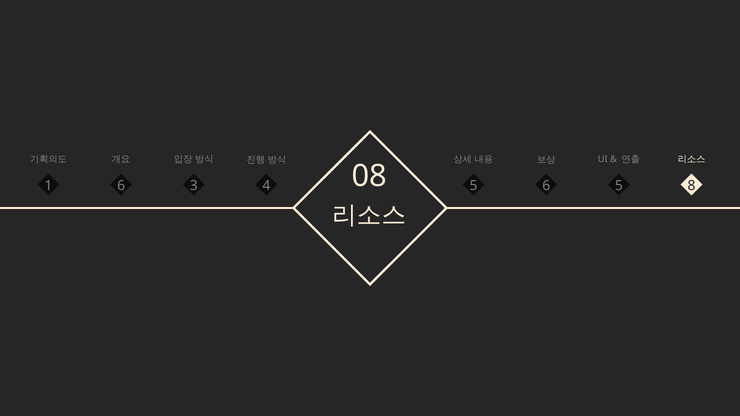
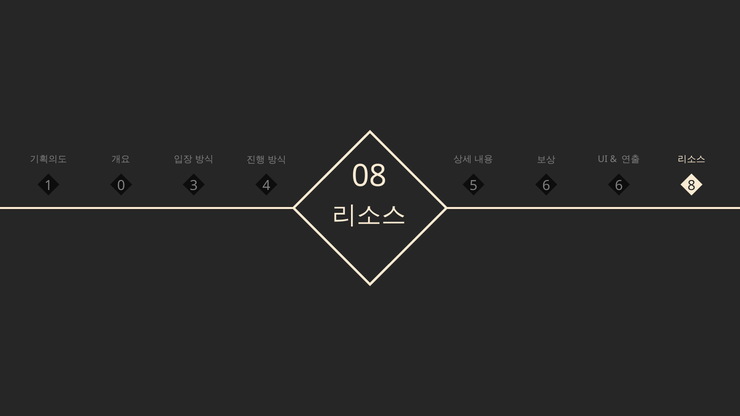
08 5: 5 -> 6
1 6: 6 -> 0
